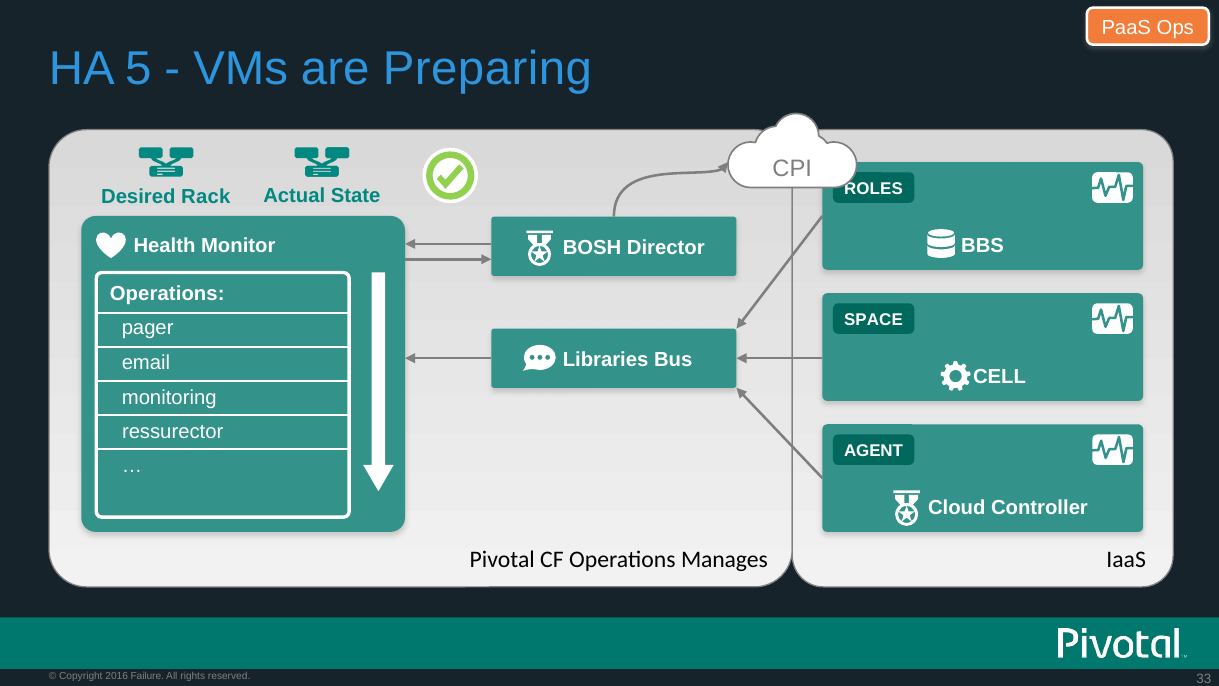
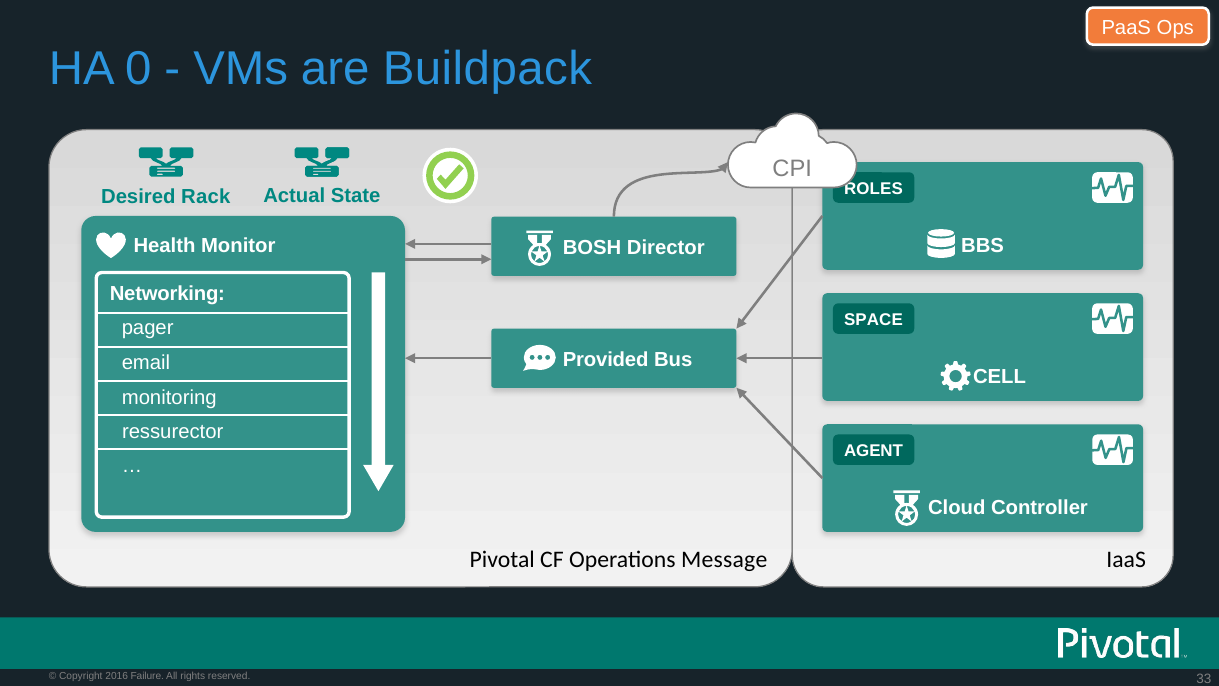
5: 5 -> 0
Preparing: Preparing -> Buildpack
Operations at (167, 294): Operations -> Networking
Libraries: Libraries -> Provided
Manages: Manages -> Message
